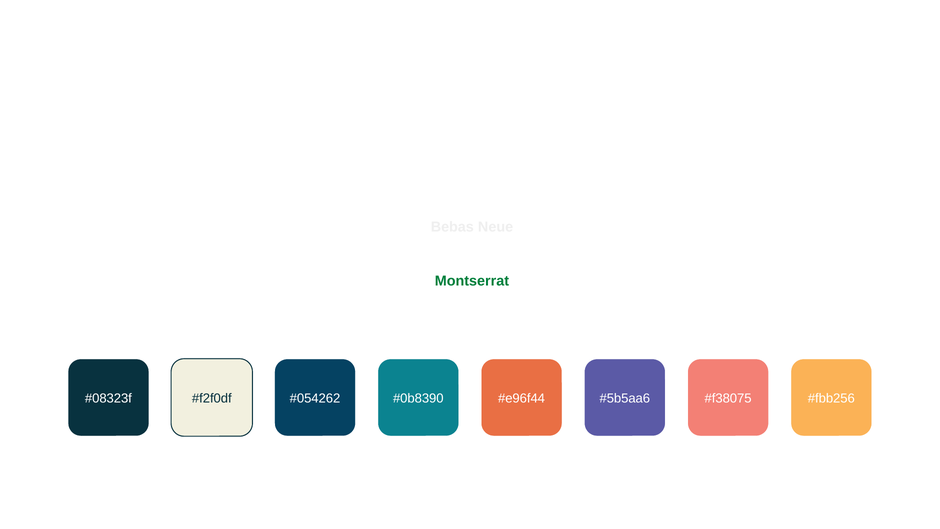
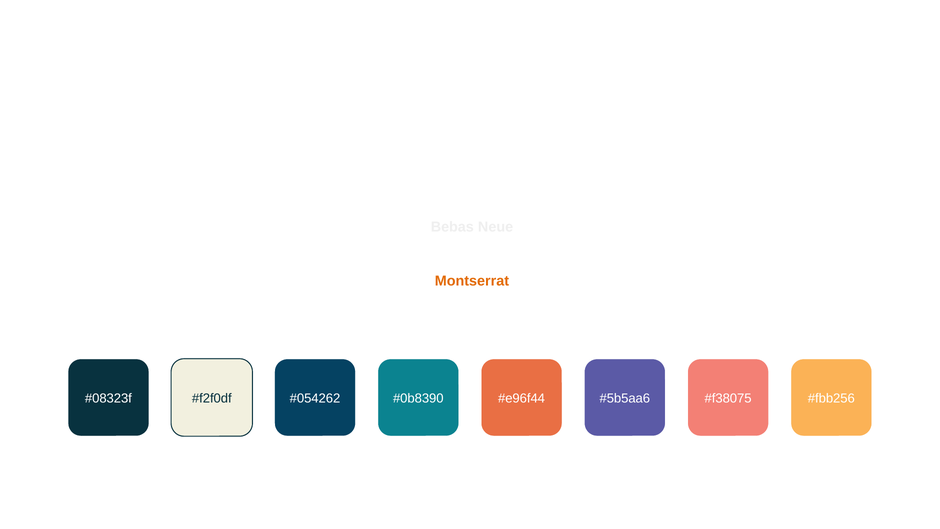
Montserrat colour: green -> orange
